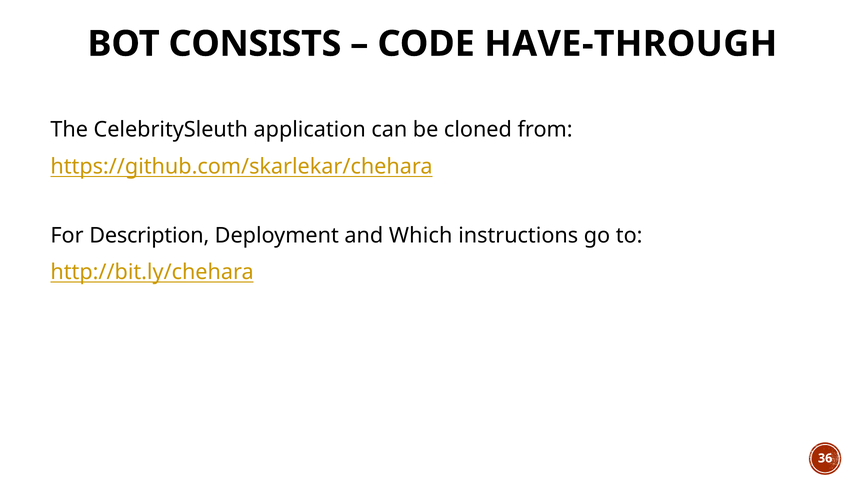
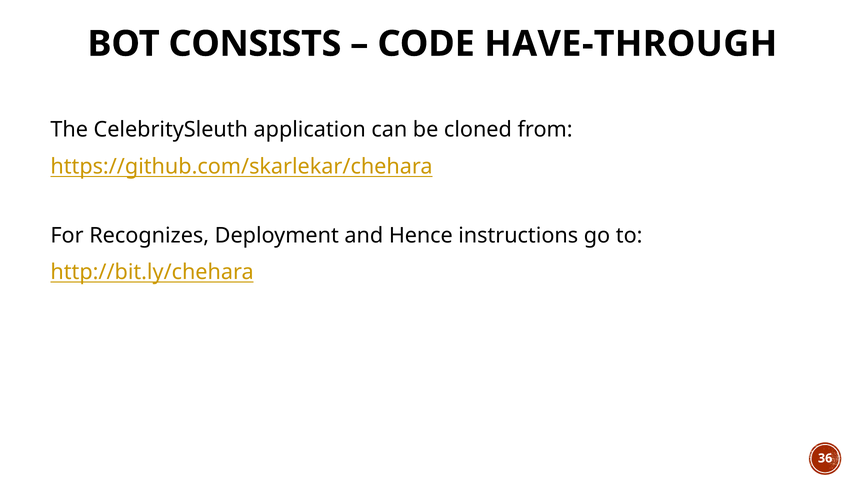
Description: Description -> Recognizes
Which: Which -> Hence
